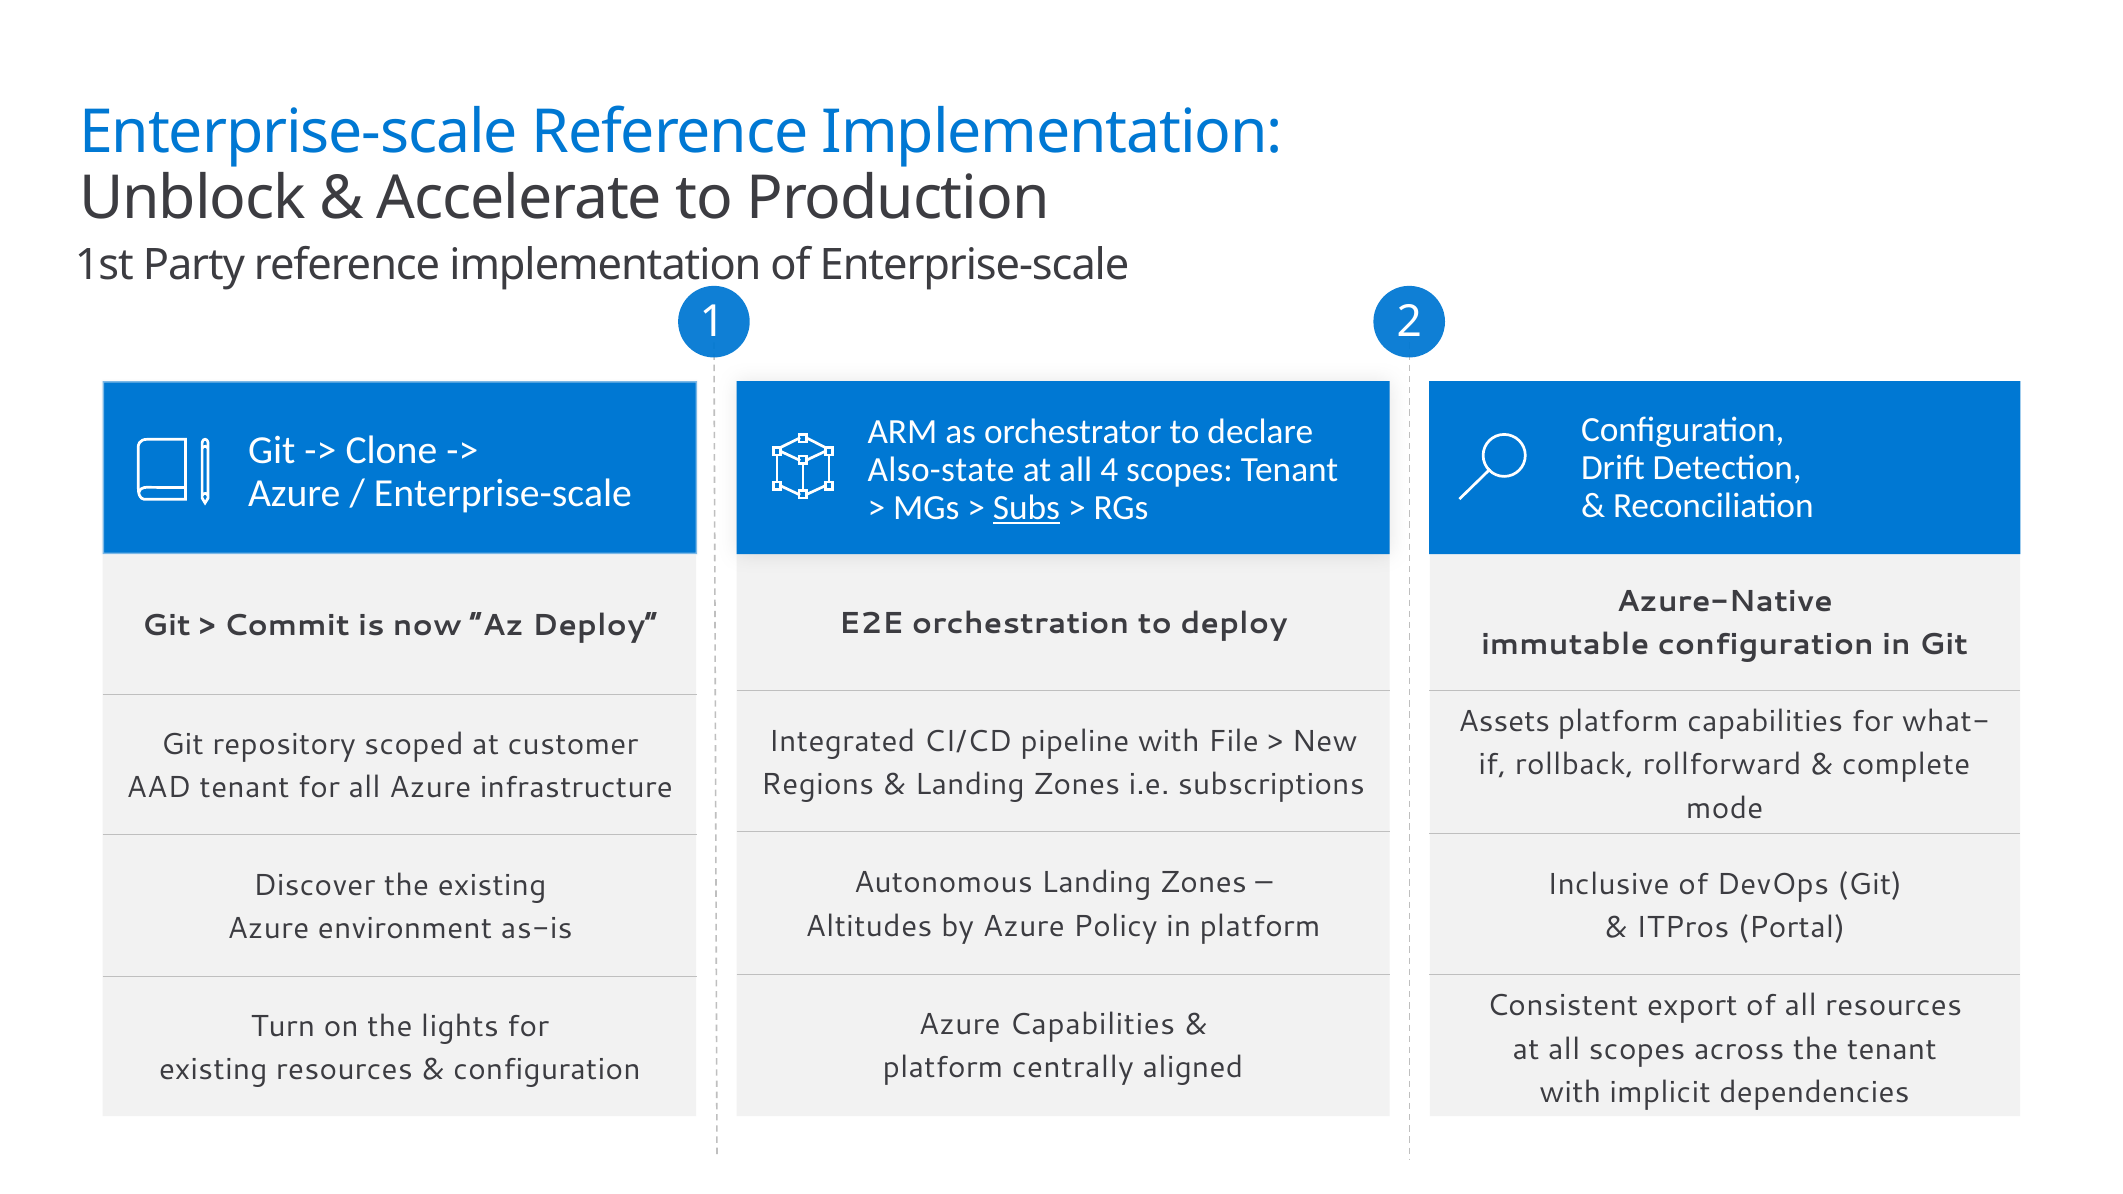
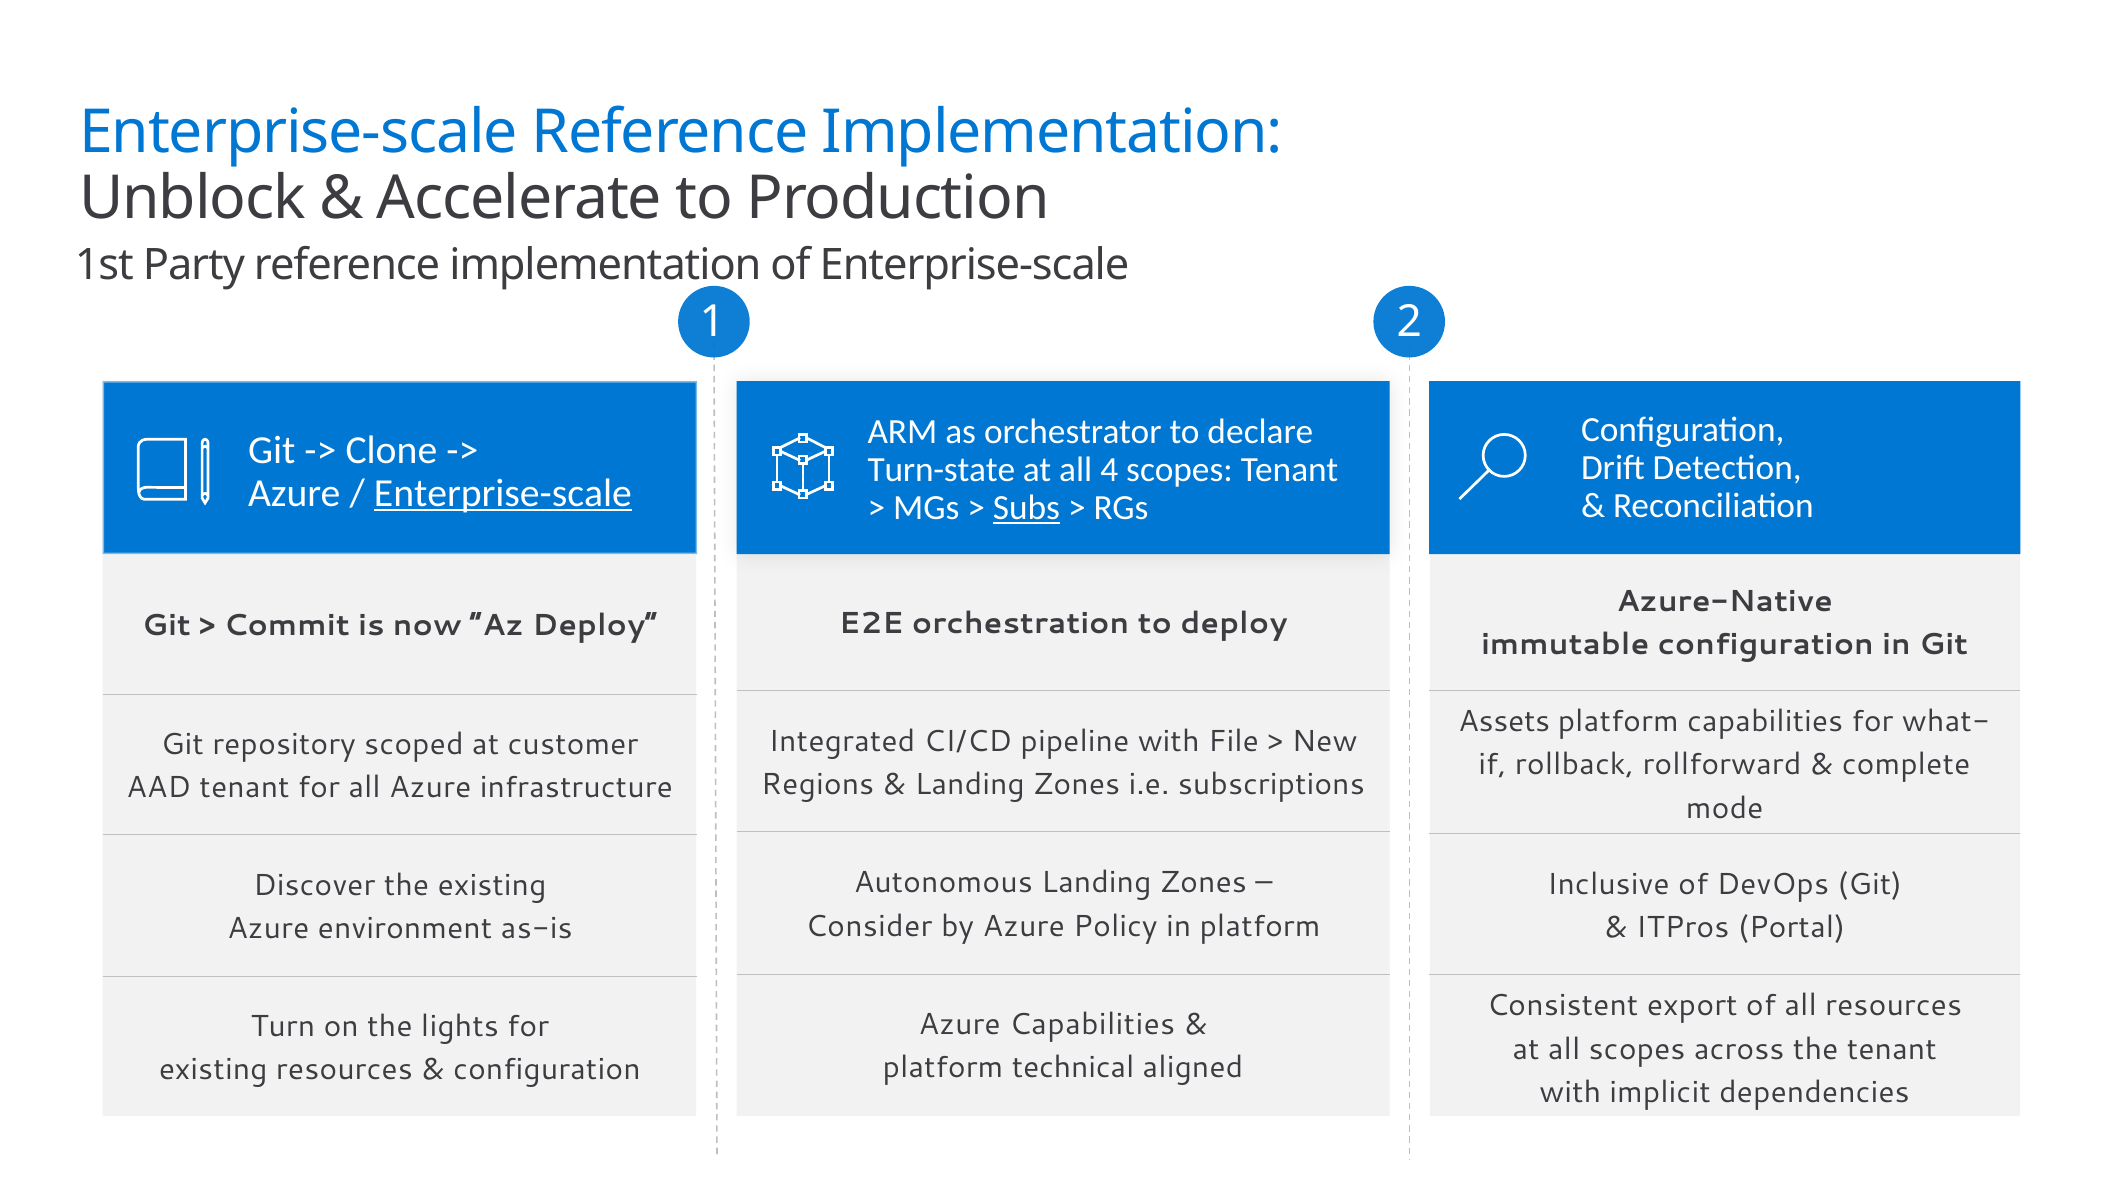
Also-state: Also-state -> Turn-state
Enterprise-scale at (503, 493) underline: none -> present
Altitudes: Altitudes -> Consider
centrally: centrally -> technical
